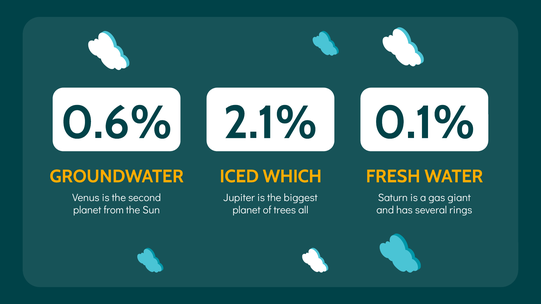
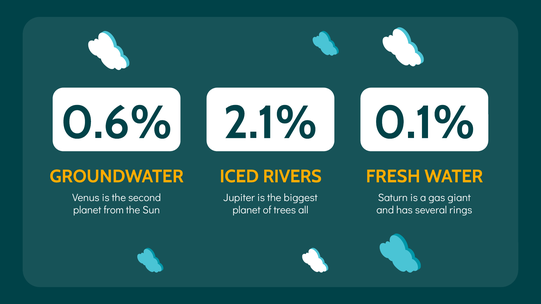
WHICH: WHICH -> RIVERS
